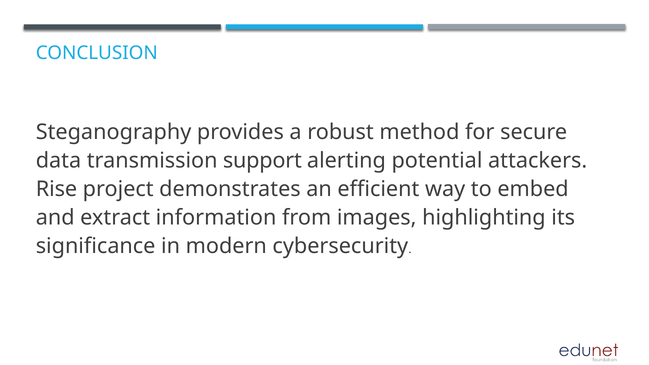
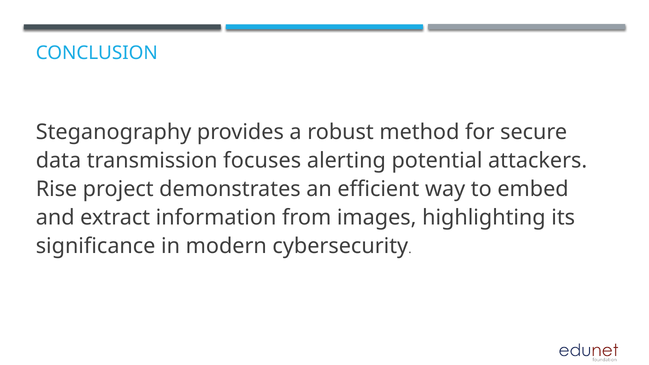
support: support -> focuses
